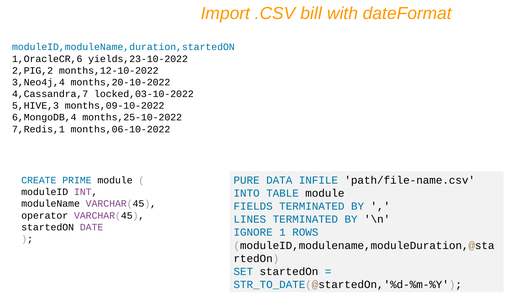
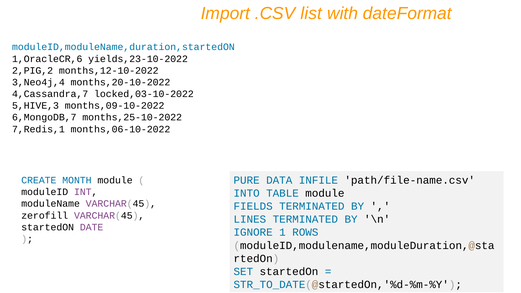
bill: bill -> list
6,MongoDB,4: 6,MongoDB,4 -> 6,MongoDB,7
PRIME: PRIME -> MONTH
operator: operator -> zerofill
